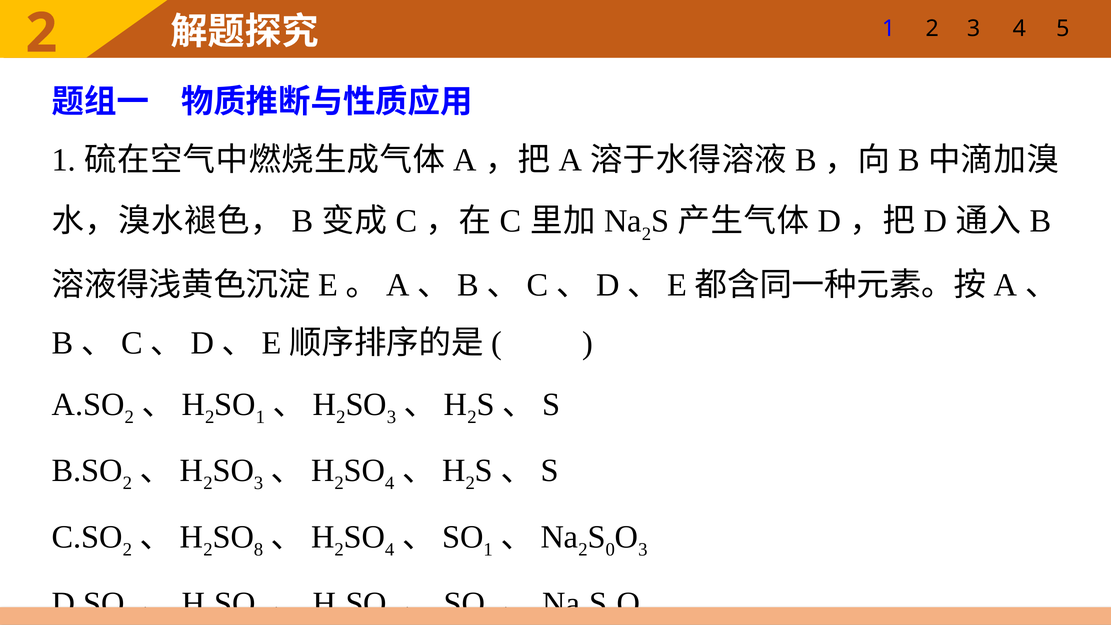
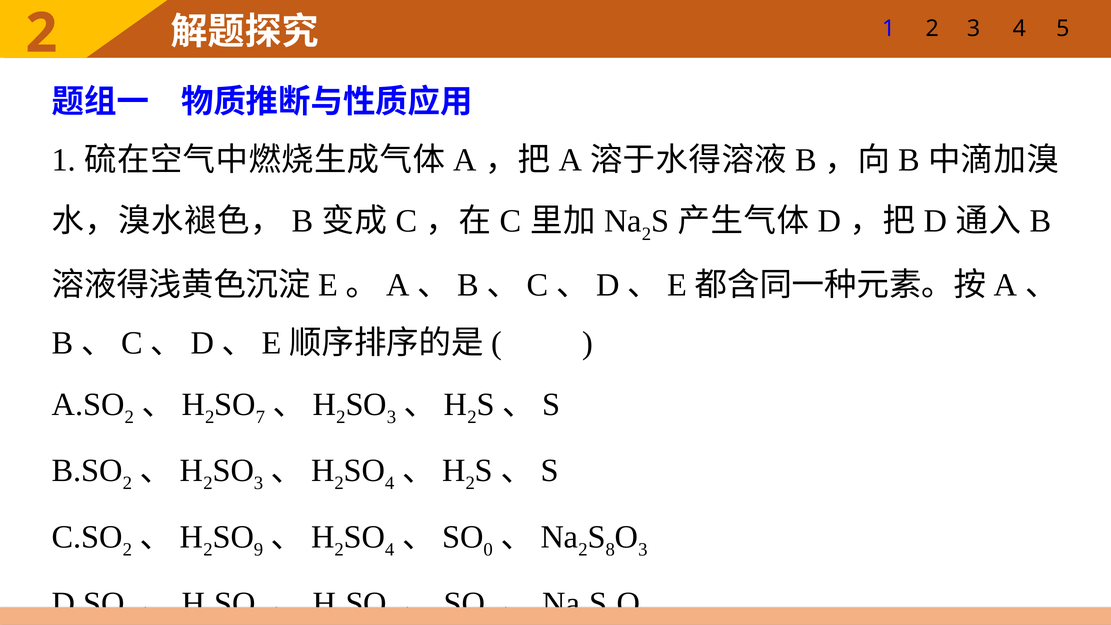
1 at (260, 417): 1 -> 7
8: 8 -> 9
1 at (488, 550): 1 -> 0
0: 0 -> 8
